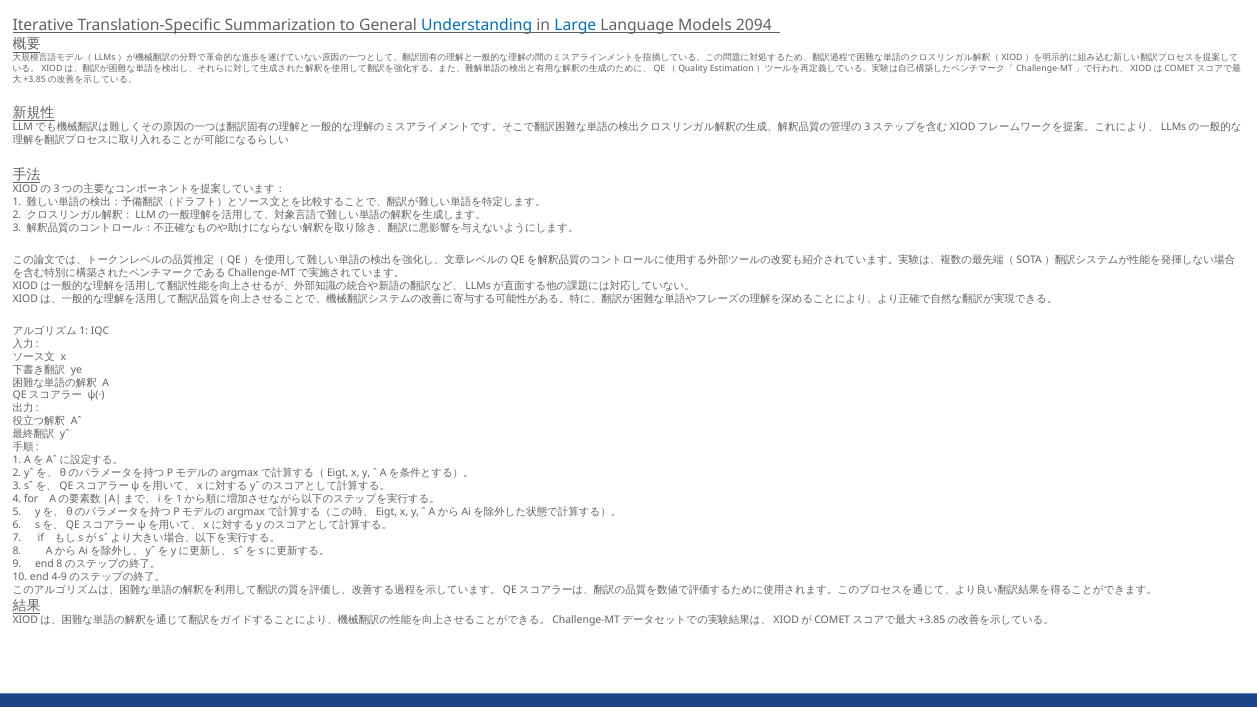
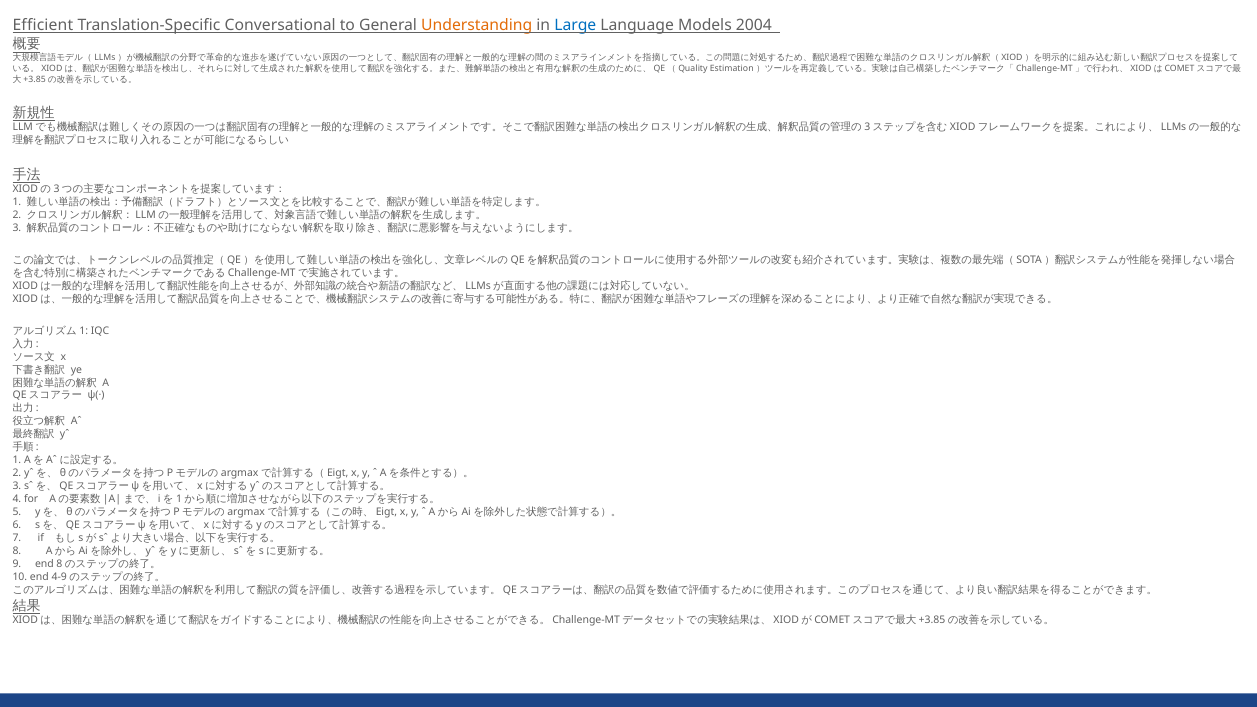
Iterative: Iterative -> Efficient
Summarization: Summarization -> Conversational
Understanding colour: blue -> orange
2094: 2094 -> 2004
